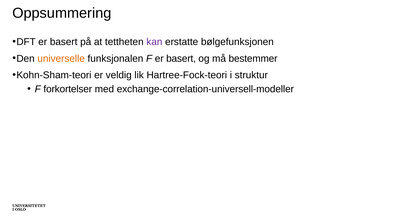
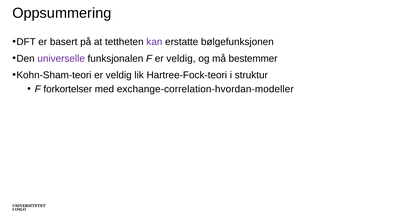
universelle colour: orange -> purple
F er basert: basert -> veldig
exchange-correlation-universell-modeller: exchange-correlation-universell-modeller -> exchange-correlation-hvordan-modeller
